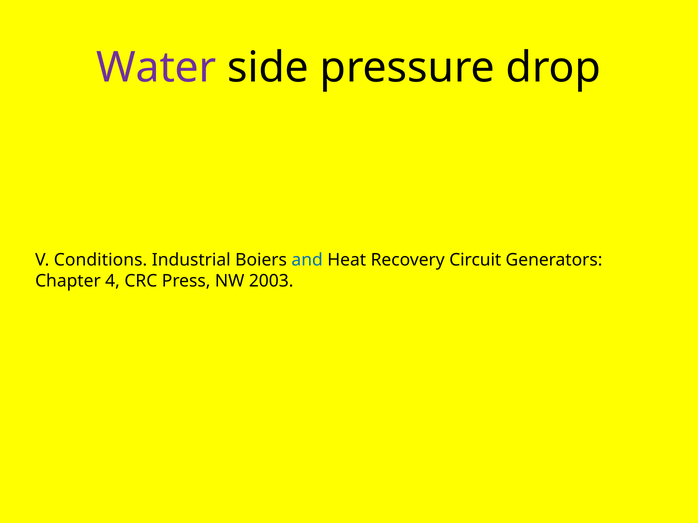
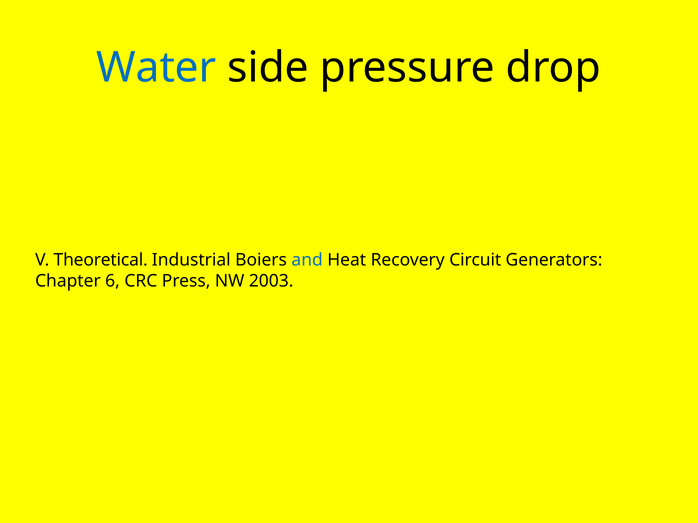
Water colour: purple -> blue
Conditions: Conditions -> Theoretical
4: 4 -> 6
